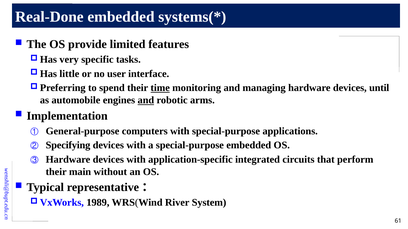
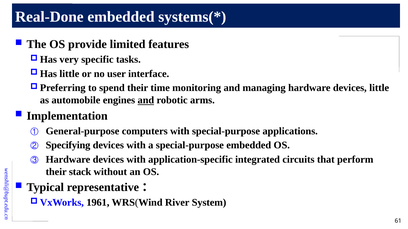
time underline: present -> none
devices until: until -> little
main: main -> stack
1989: 1989 -> 1961
